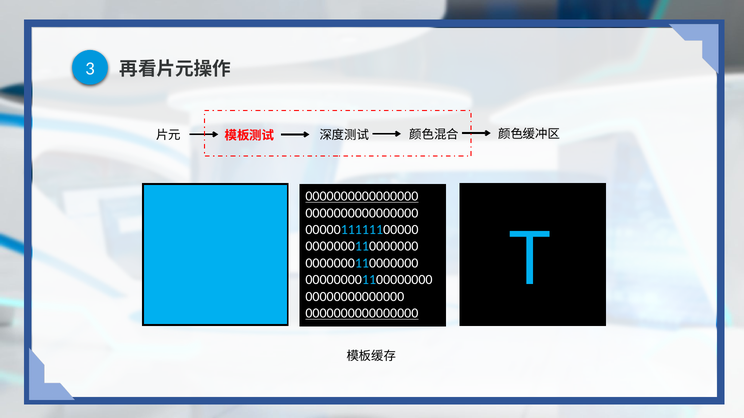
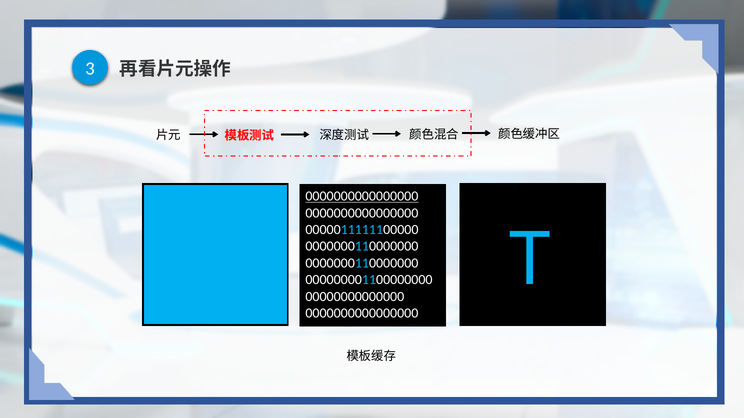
0000000000000000 at (362, 314) underline: present -> none
